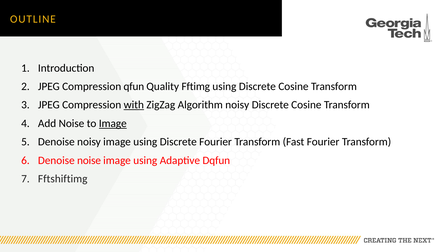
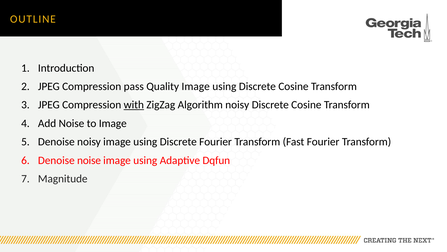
qfun: qfun -> pass
Quality Fftimg: Fftimg -> Image
Image at (113, 123) underline: present -> none
Fftshiftimg: Fftshiftimg -> Magnitude
